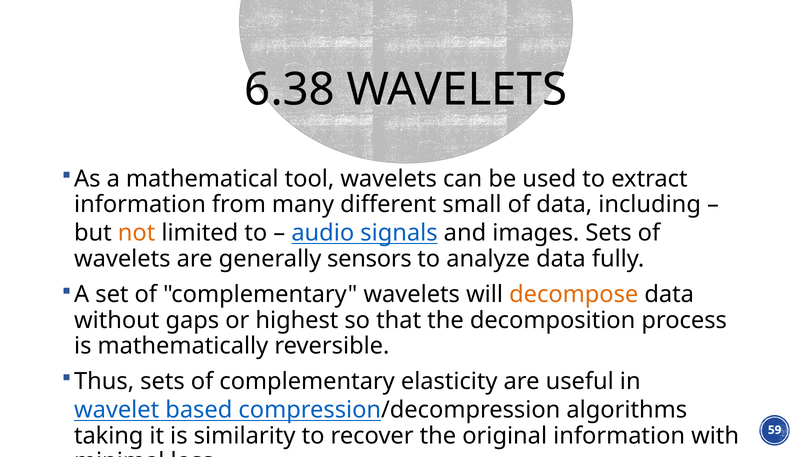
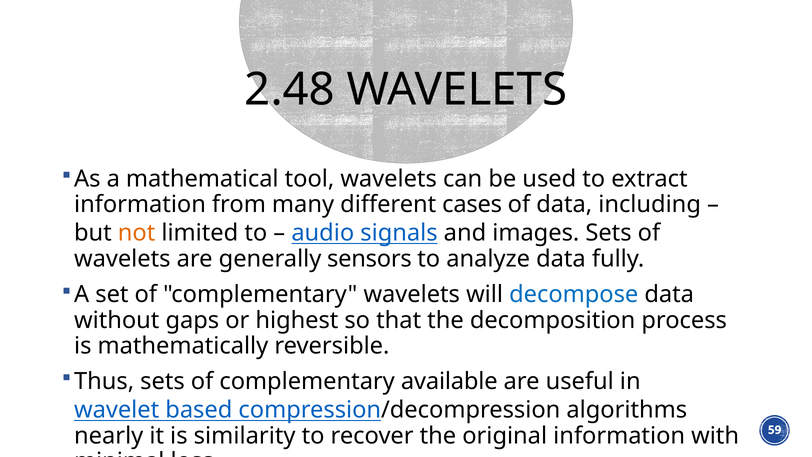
6.38: 6.38 -> 2.48
small: small -> cases
decompose colour: orange -> blue
elasticity: elasticity -> available
taking: taking -> nearly
